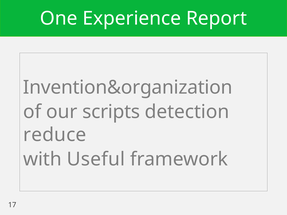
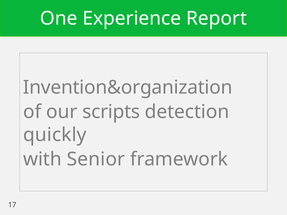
reduce: reduce -> quickly
Useful: Useful -> Senior
